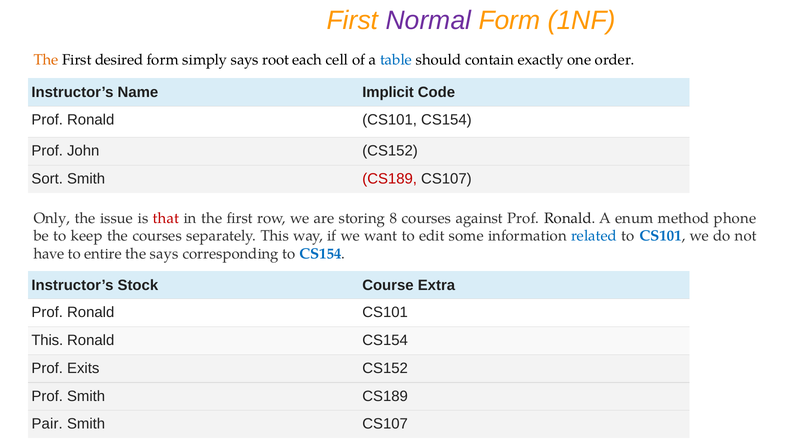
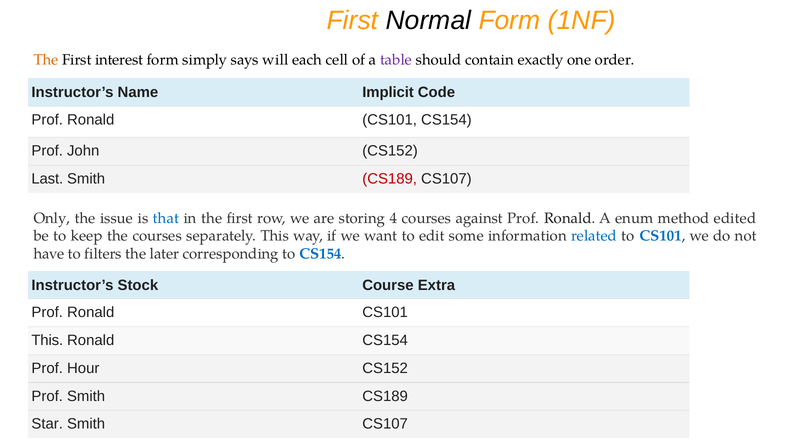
Normal colour: purple -> black
desired: desired -> interest
root: root -> will
table colour: blue -> purple
Sort: Sort -> Last
that colour: red -> blue
8: 8 -> 4
phone: phone -> edited
entire: entire -> filters
the says: says -> later
Exits: Exits -> Hour
Pair: Pair -> Star
